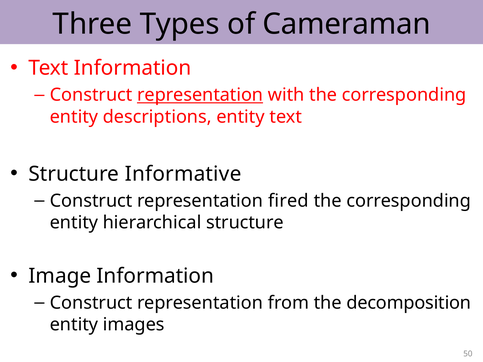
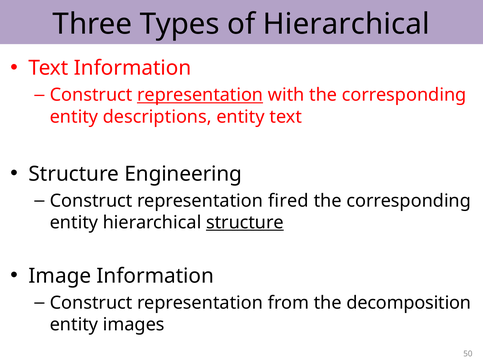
of Cameraman: Cameraman -> Hierarchical
Informative: Informative -> Engineering
structure at (245, 223) underline: none -> present
